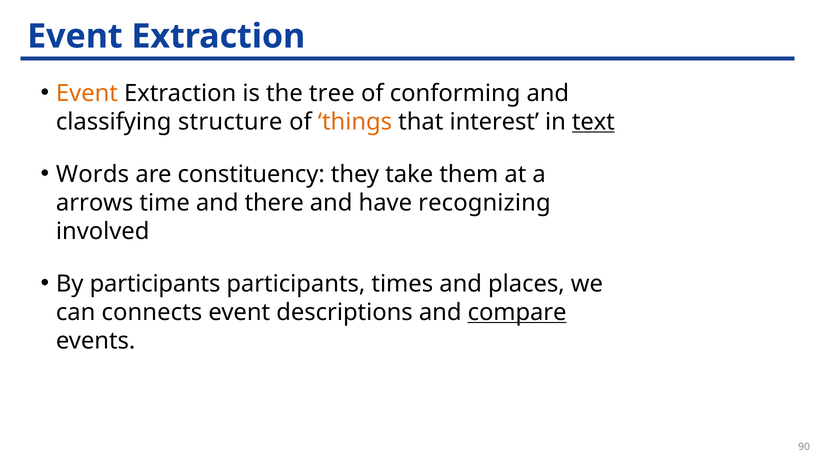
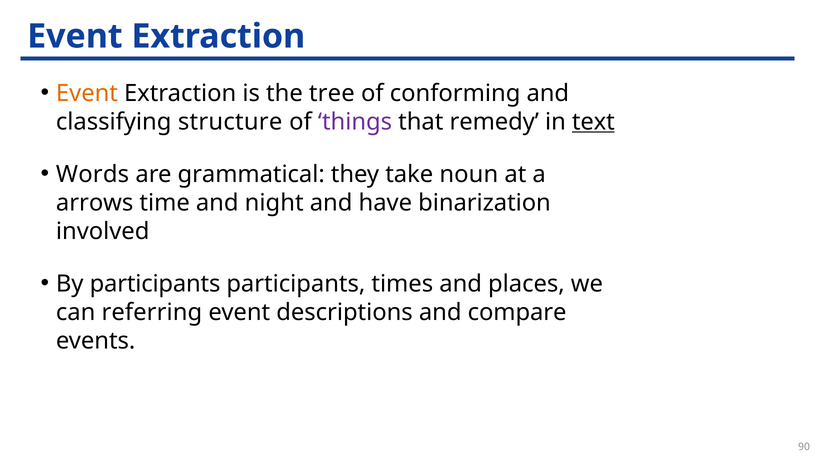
things colour: orange -> purple
interest: interest -> remedy
constituency: constituency -> grammatical
them: them -> noun
there: there -> night
recognizing: recognizing -> binarization
connects: connects -> referring
compare underline: present -> none
